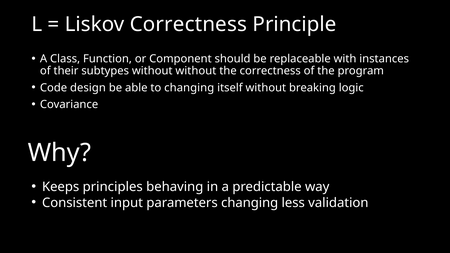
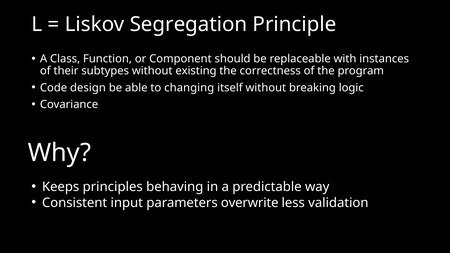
Liskov Correctness: Correctness -> Segregation
without without: without -> existing
parameters changing: changing -> overwrite
